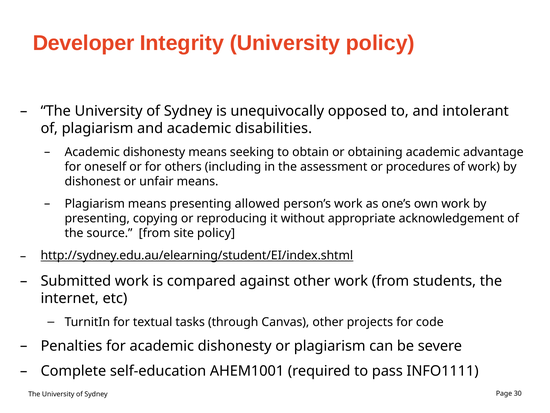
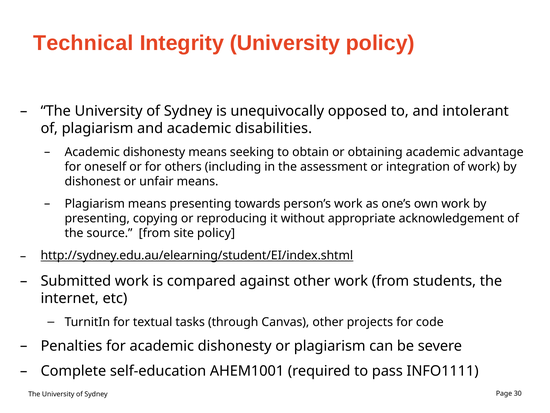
Developer: Developer -> Technical
procedures: procedures -> integration
allowed: allowed -> towards
